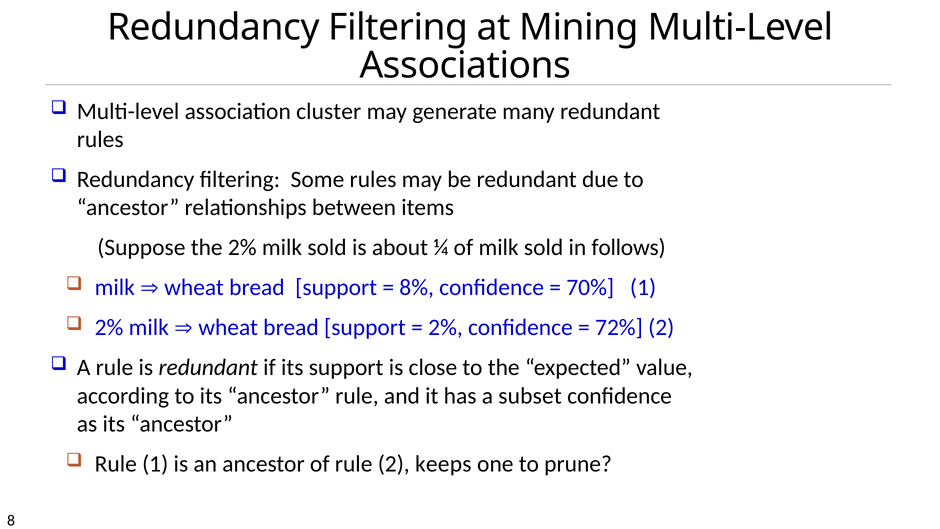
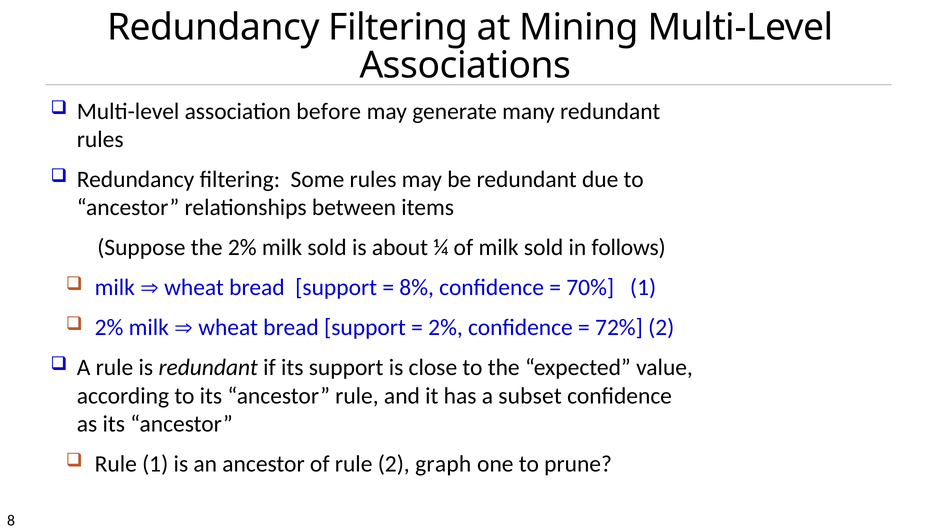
cluster: cluster -> before
keeps: keeps -> graph
